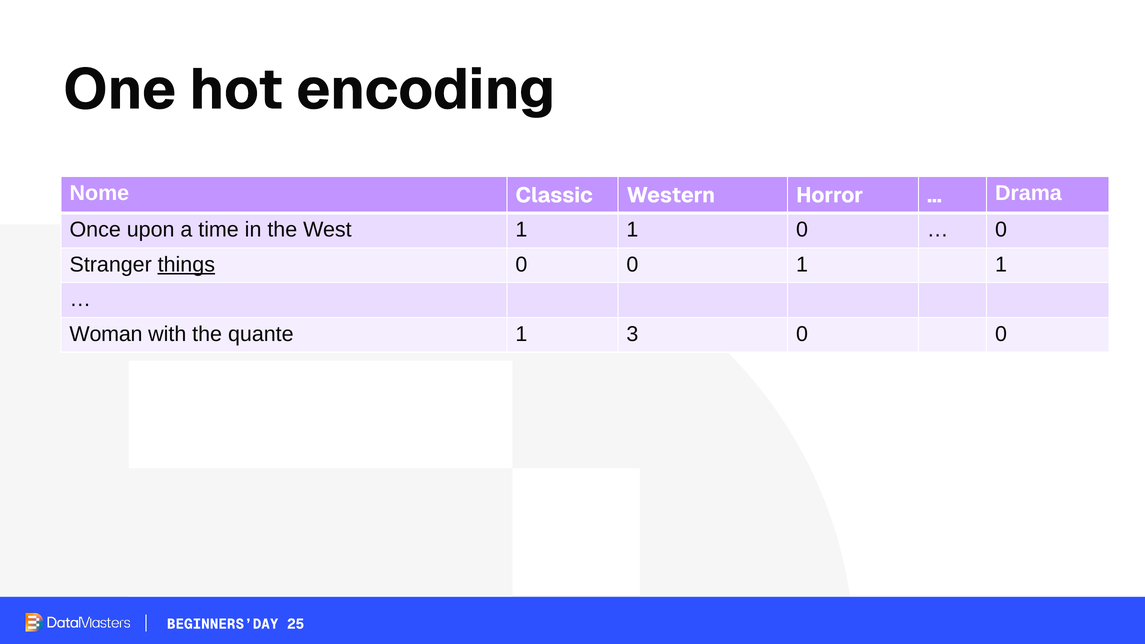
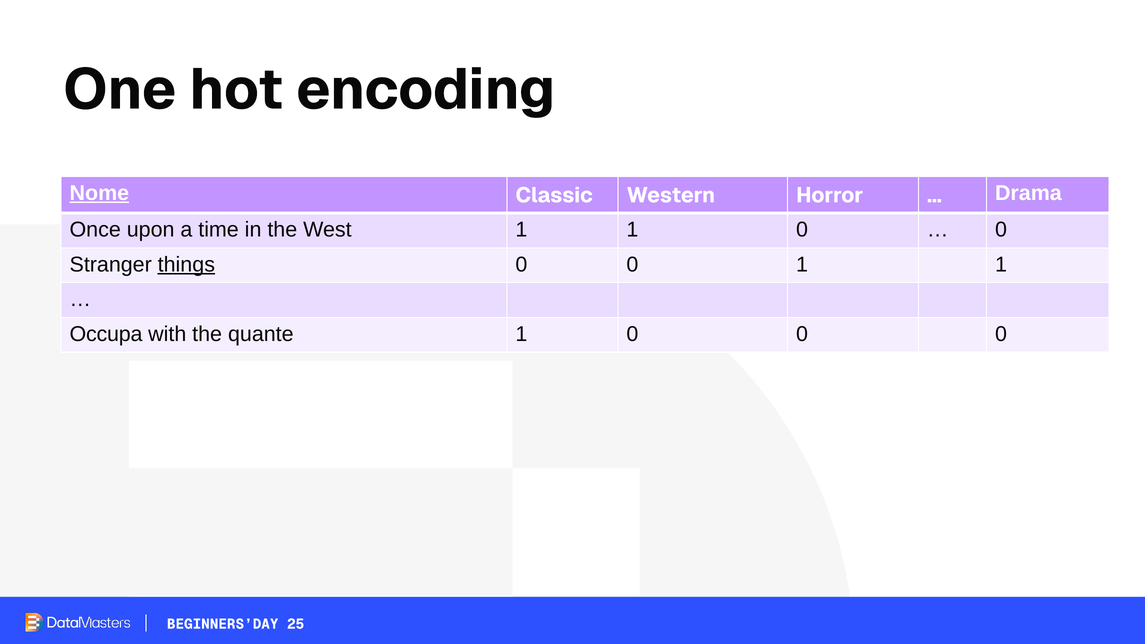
Nome underline: none -> present
Woman: Woman -> Occupa
3 at (632, 334): 3 -> 0
